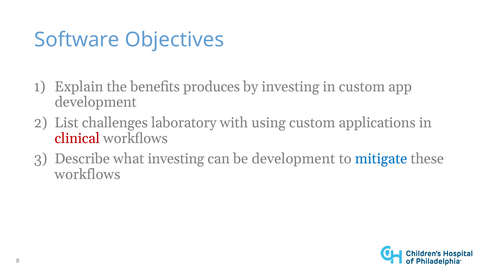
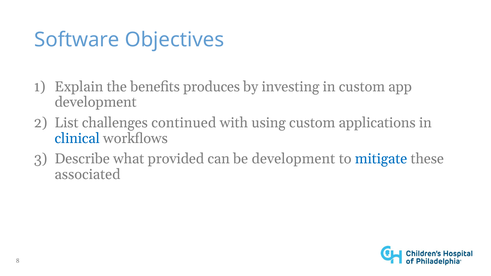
laboratory: laboratory -> continued
clinical colour: red -> blue
what investing: investing -> provided
workflows at (88, 174): workflows -> associated
